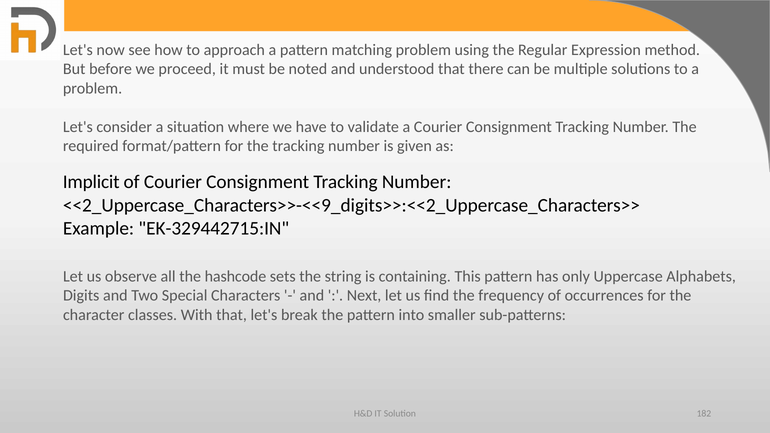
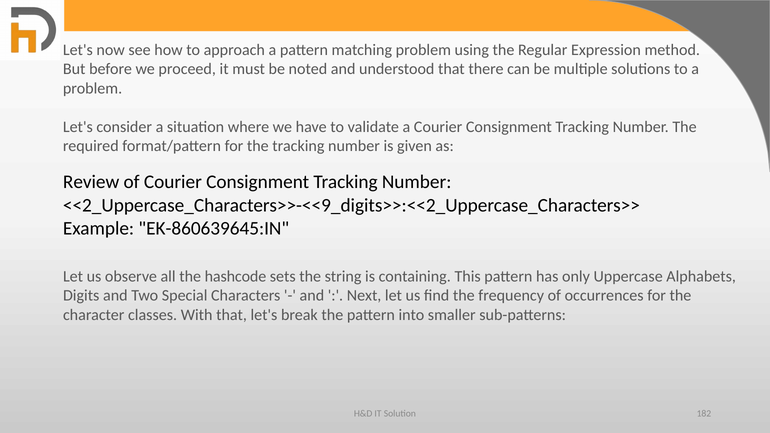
Implicit: Implicit -> Review
EK-329442715:IN: EK-329442715:IN -> EK-860639645:IN
